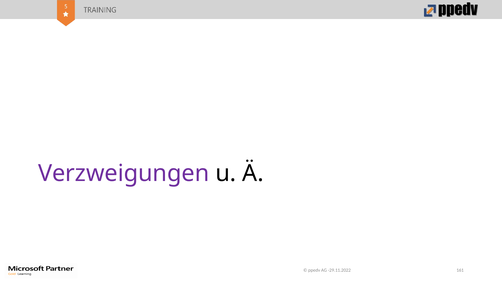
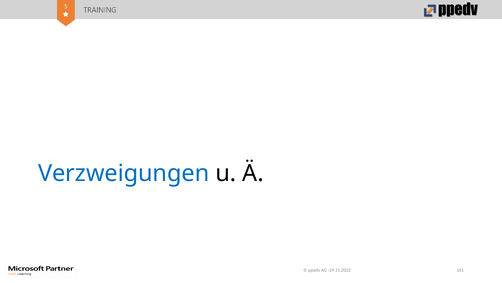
Verzweigungen colour: purple -> blue
